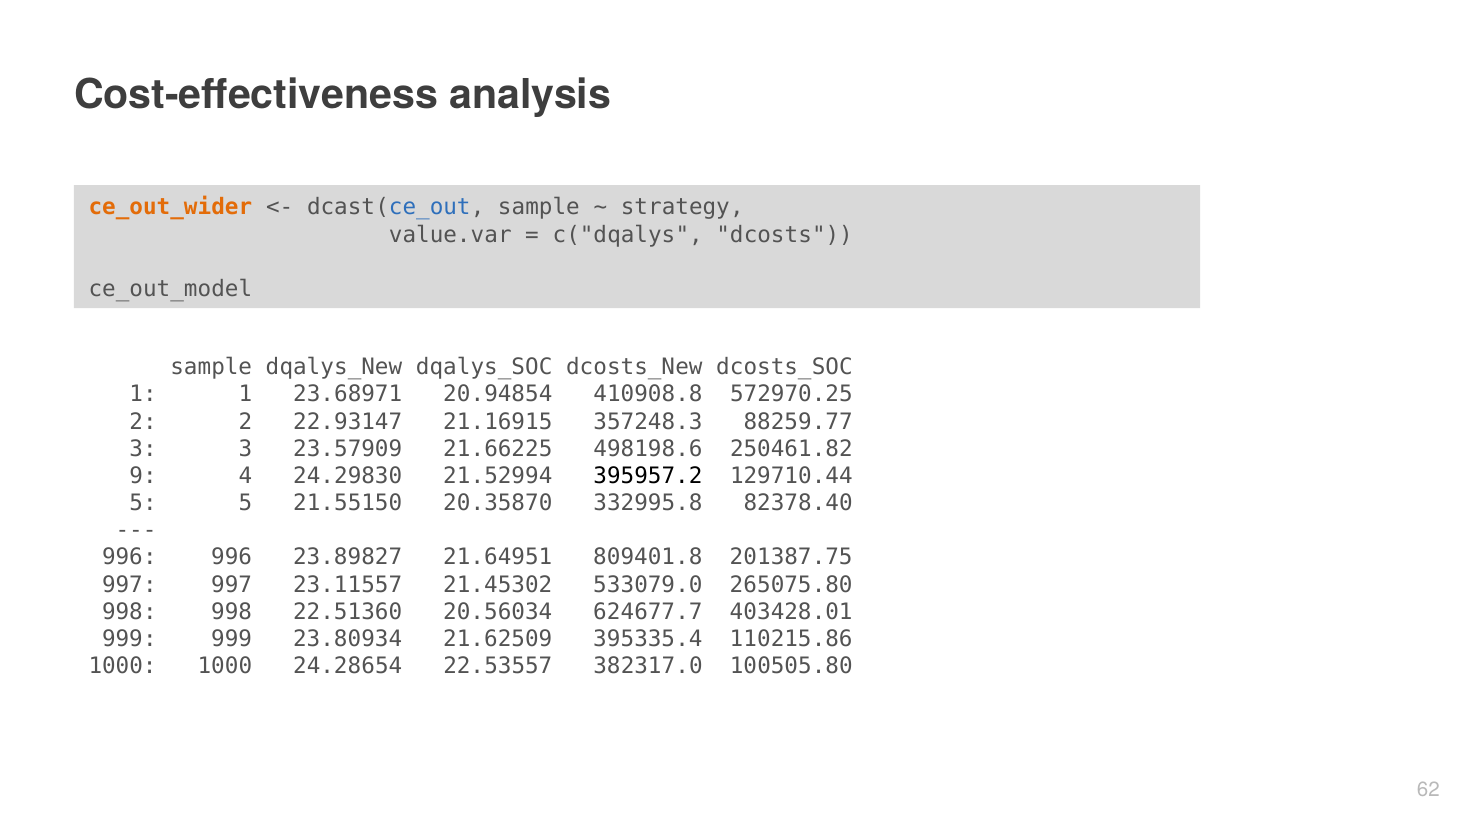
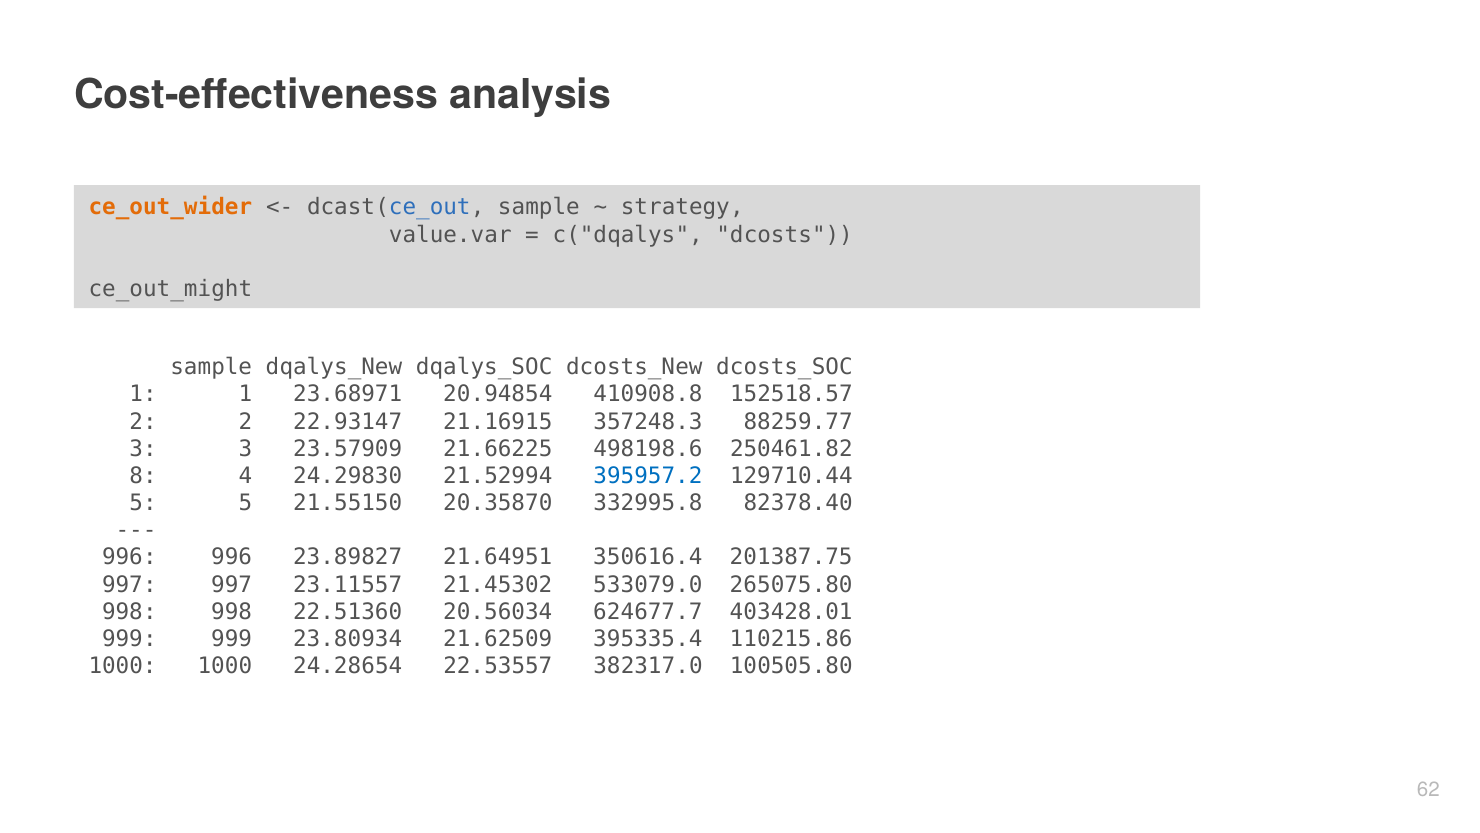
ce_out_model: ce_out_model -> ce_out_might
572970.25: 572970.25 -> 152518.57
9: 9 -> 8
395957.2 colour: black -> blue
809401.8: 809401.8 -> 350616.4
